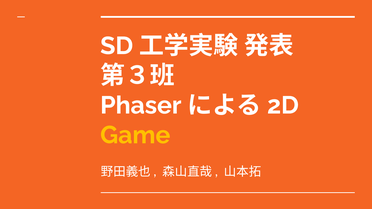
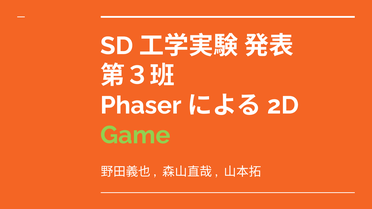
Game colour: yellow -> light green
